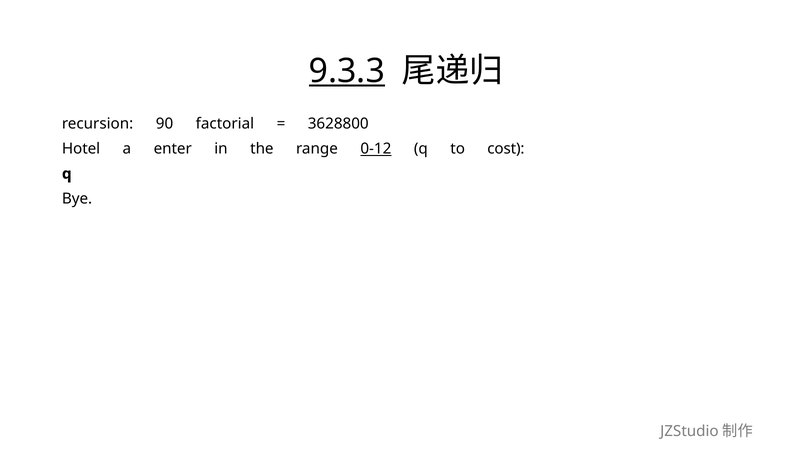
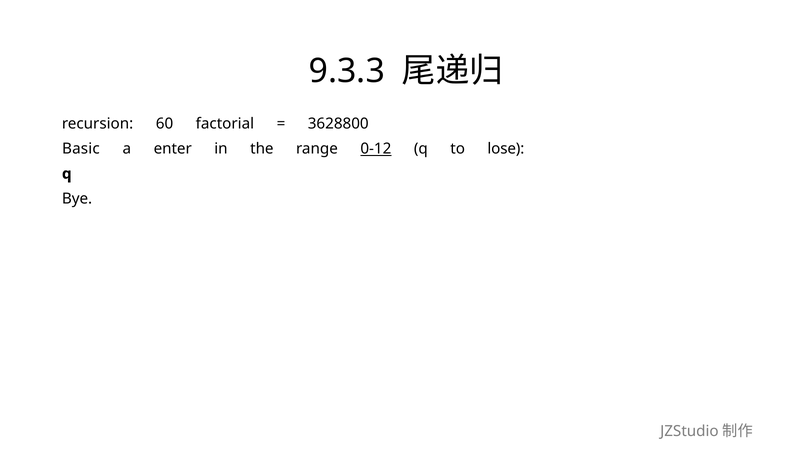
9.3.3 underline: present -> none
90: 90 -> 60
Hotel: Hotel -> Basic
cost: cost -> lose
